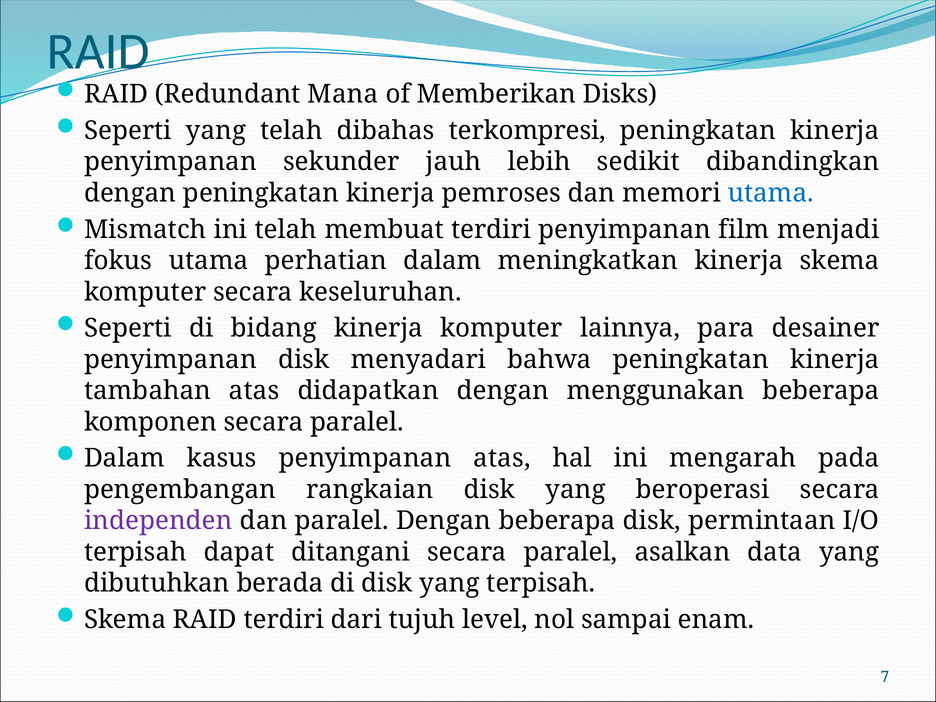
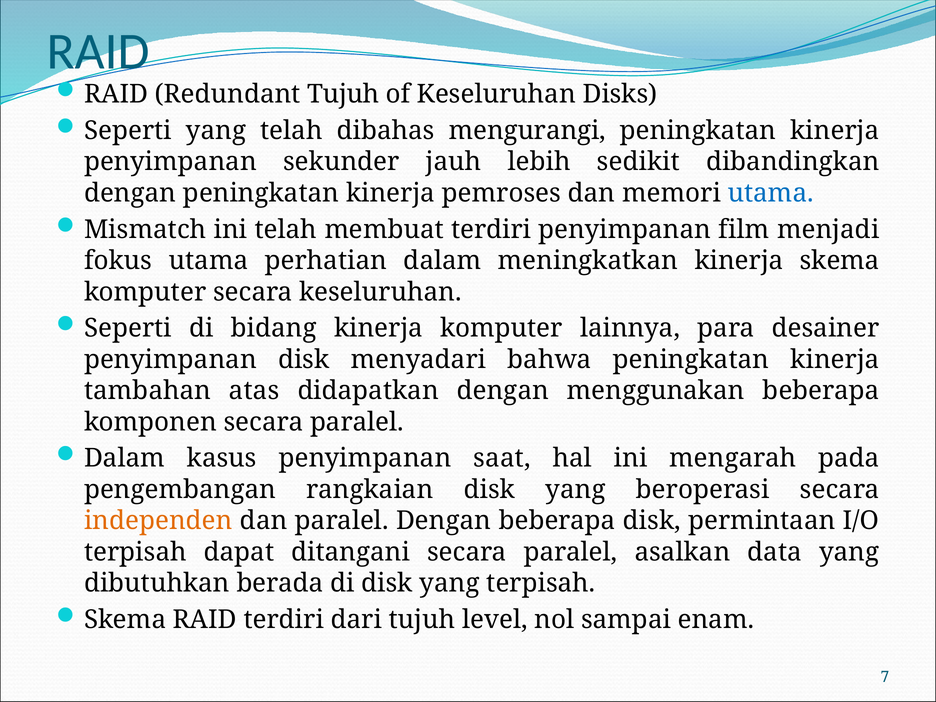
Redundant Mana: Mana -> Tujuh
of Memberikan: Memberikan -> Keseluruhan
terkompresi: terkompresi -> mengurangi
penyimpanan atas: atas -> saat
independen colour: purple -> orange
